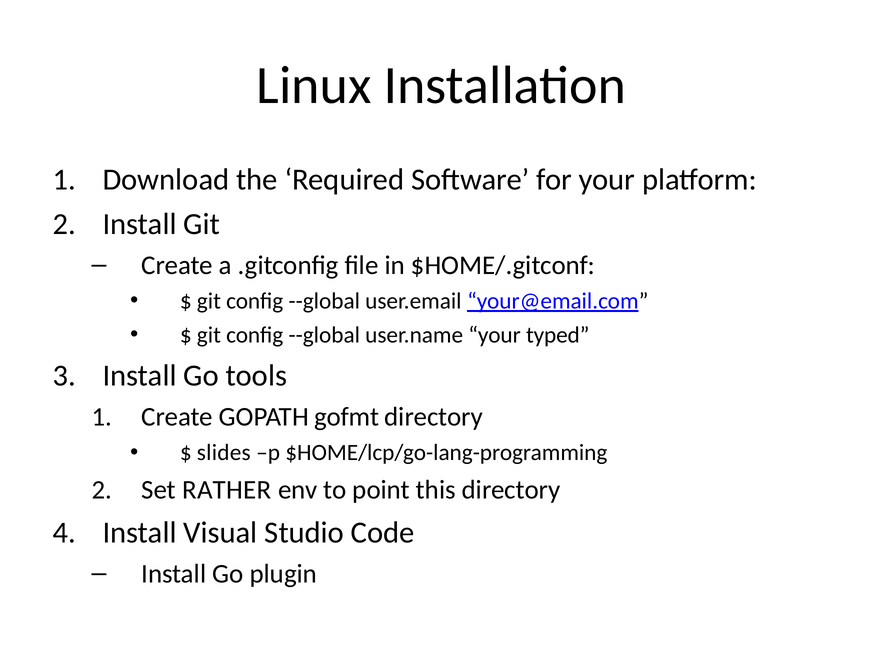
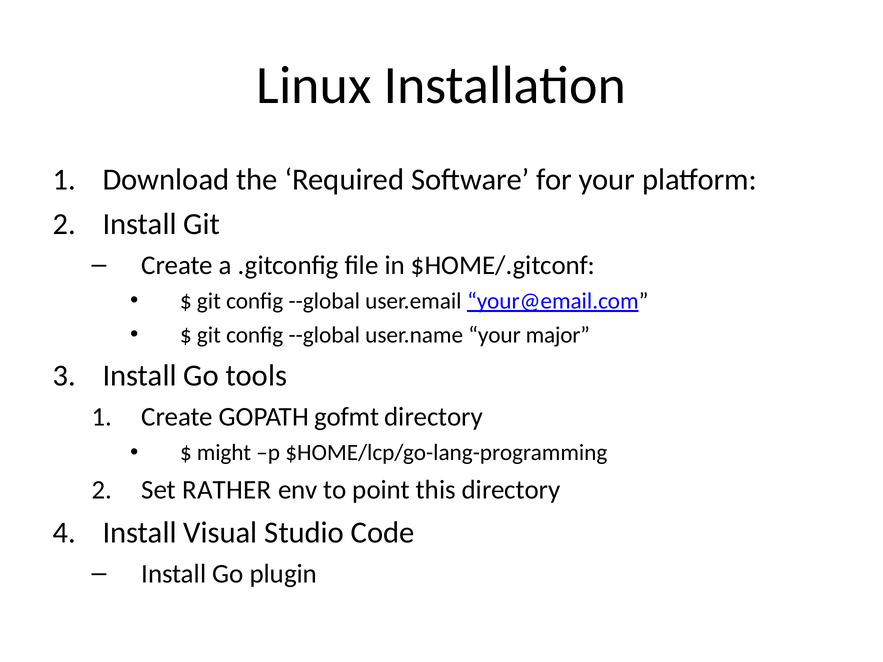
typed: typed -> major
slides: slides -> might
